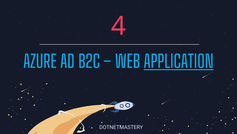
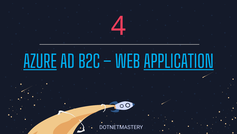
AZURE underline: none -> present
